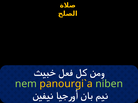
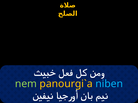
niben colour: light green -> light blue
